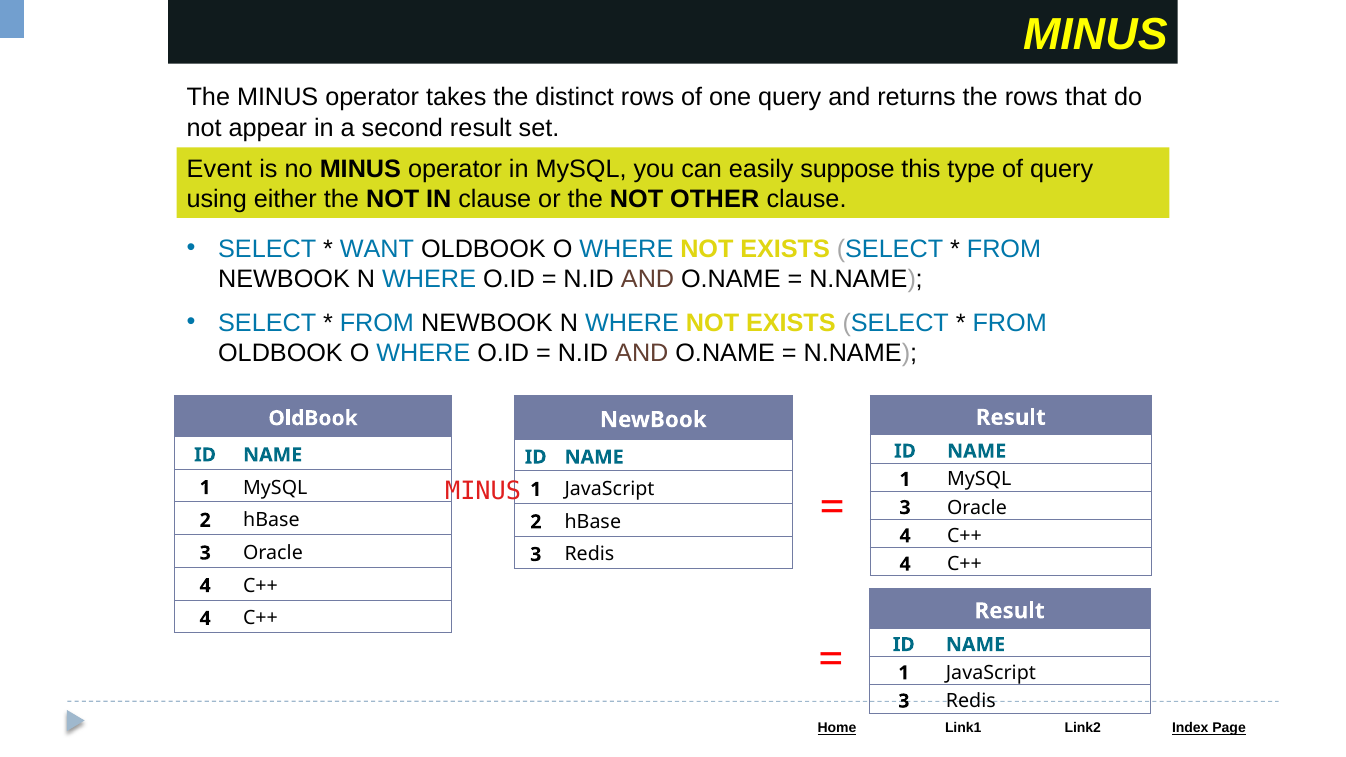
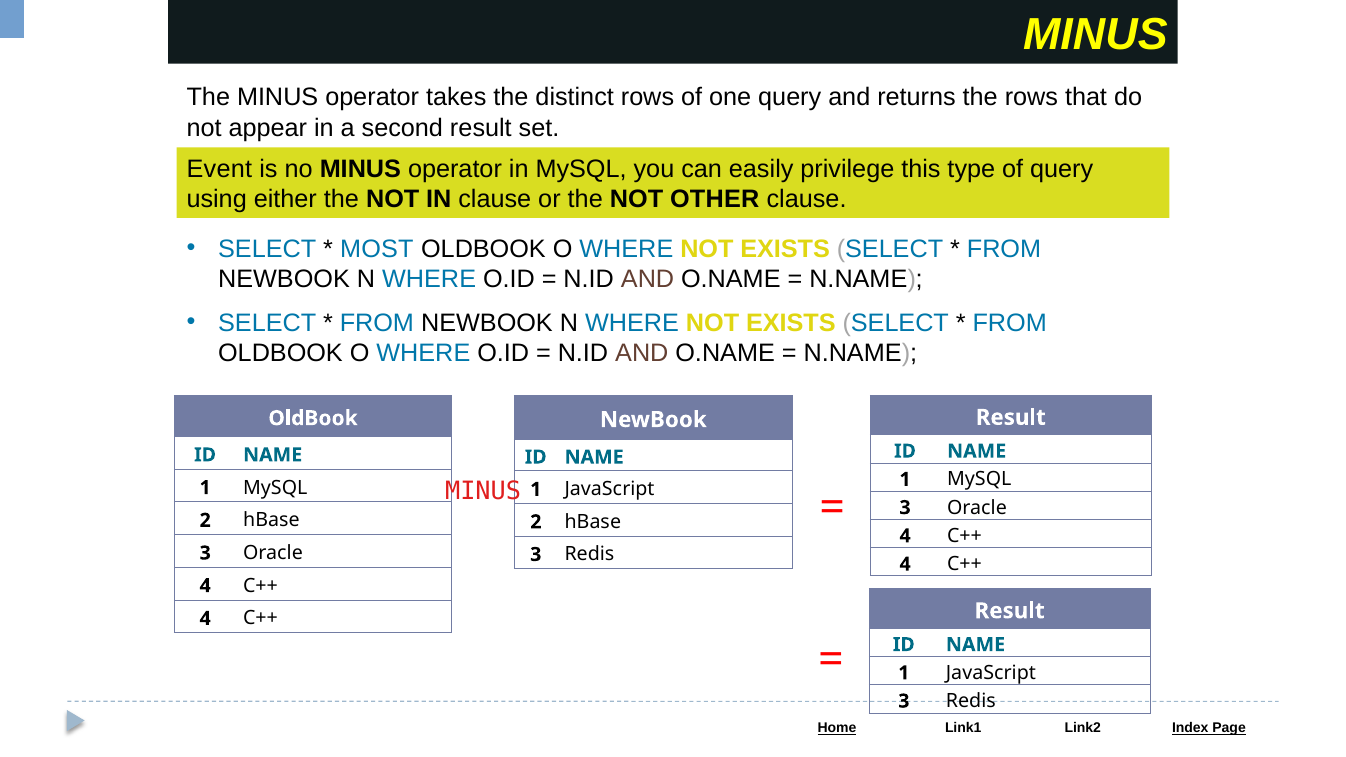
suppose: suppose -> privilege
WANT: WANT -> MOST
